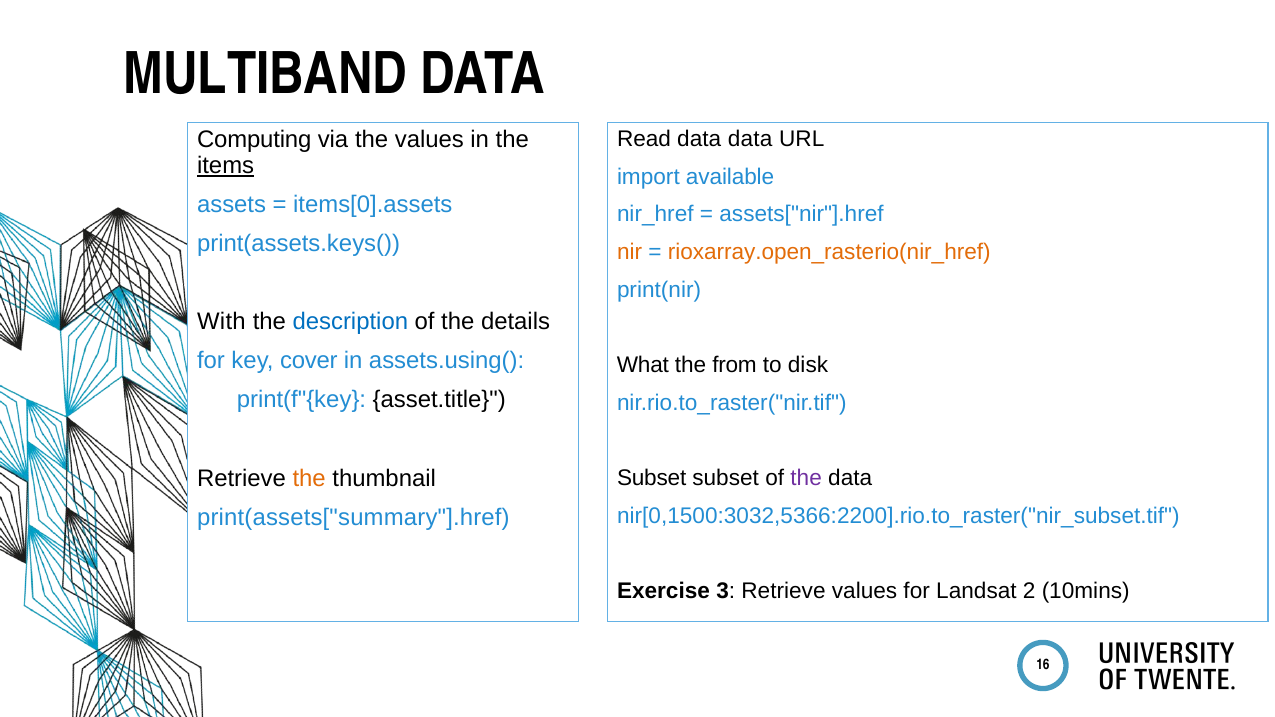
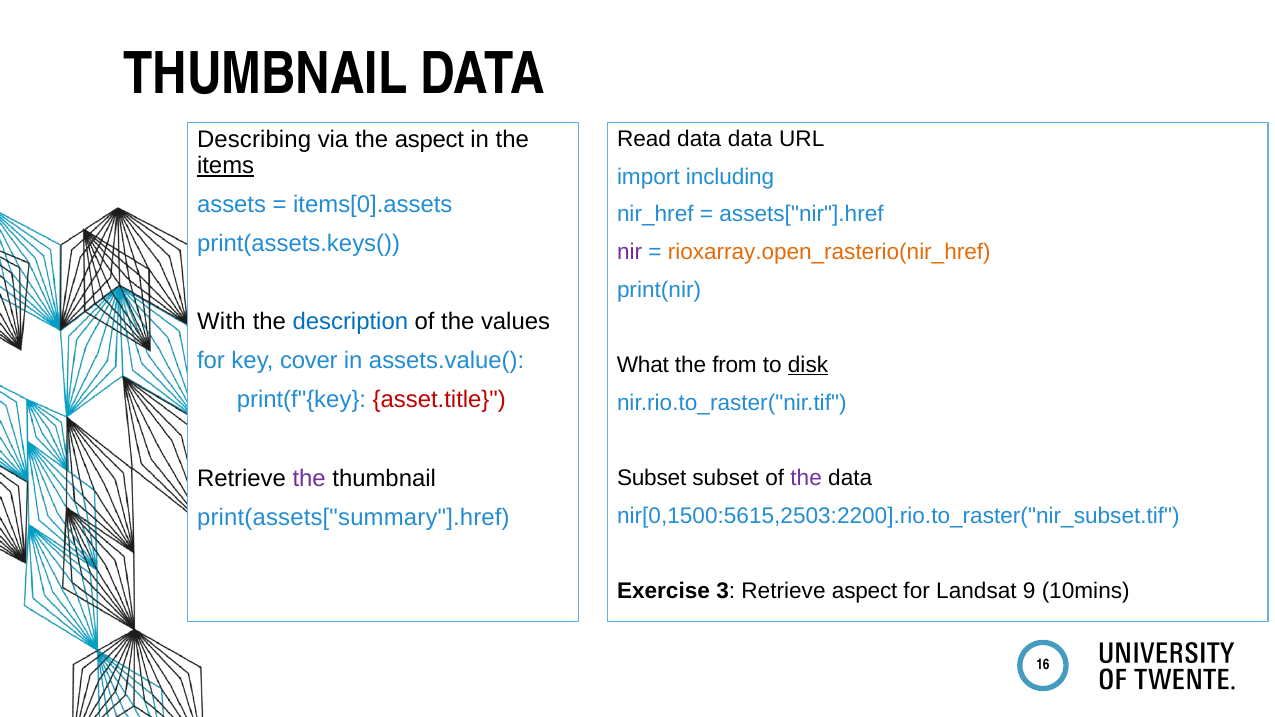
MULTIBAND at (265, 74): MULTIBAND -> THUMBNAIL
Computing: Computing -> Describing
the values: values -> aspect
available: available -> including
nir colour: orange -> purple
details: details -> values
assets.using(: assets.using( -> assets.value(
disk underline: none -> present
asset.title colour: black -> red
the at (309, 478) colour: orange -> purple
nir[0,1500:3032,5366:2200].rio.to_raster("nir_subset.tif: nir[0,1500:3032,5366:2200].rio.to_raster("nir_subset.tif -> nir[0,1500:5615,2503:2200].rio.to_raster("nir_subset.tif
Retrieve values: values -> aspect
2: 2 -> 9
